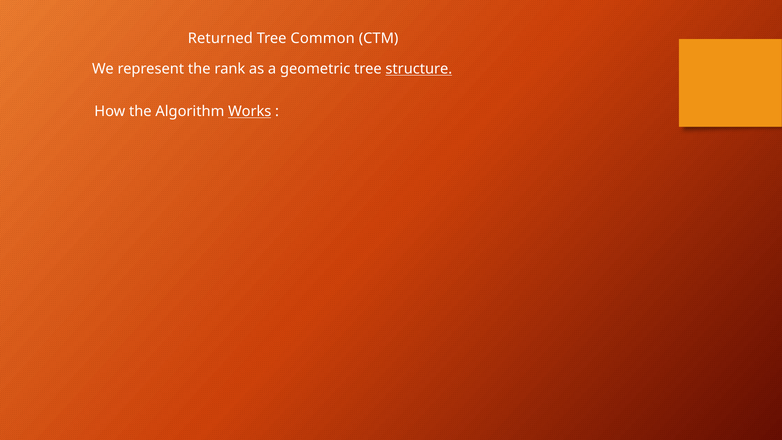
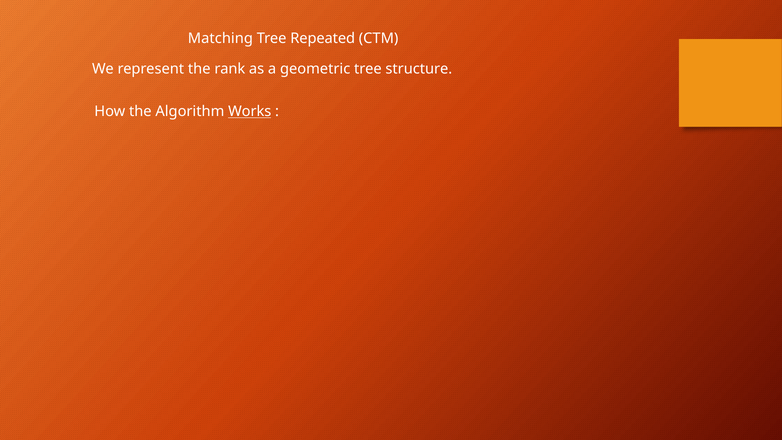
Returned: Returned -> Matching
Common: Common -> Repeated
structure underline: present -> none
